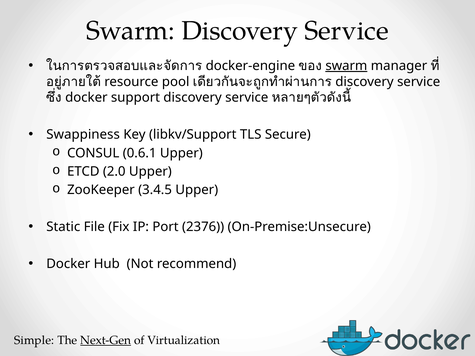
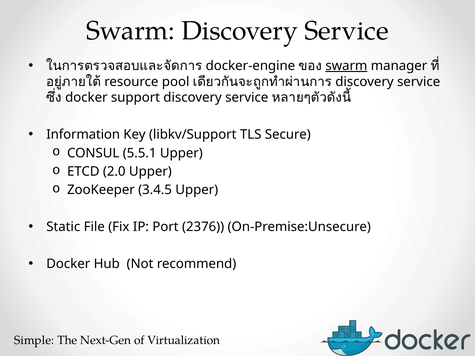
Swappiness: Swappiness -> Information
0.6.1: 0.6.1 -> 5.5.1
Next-Gen underline: present -> none
